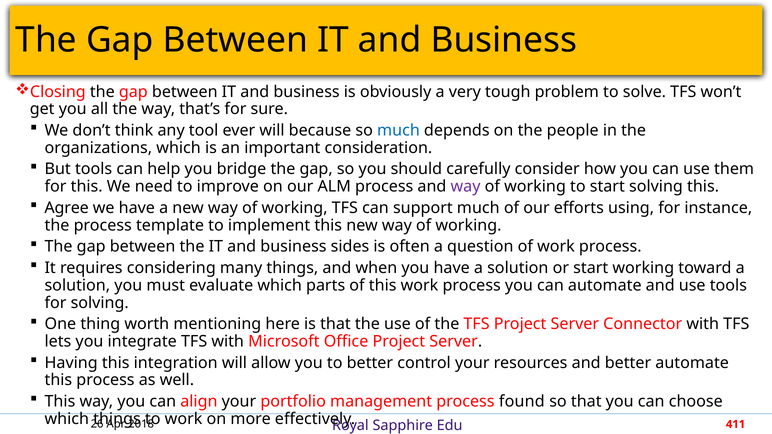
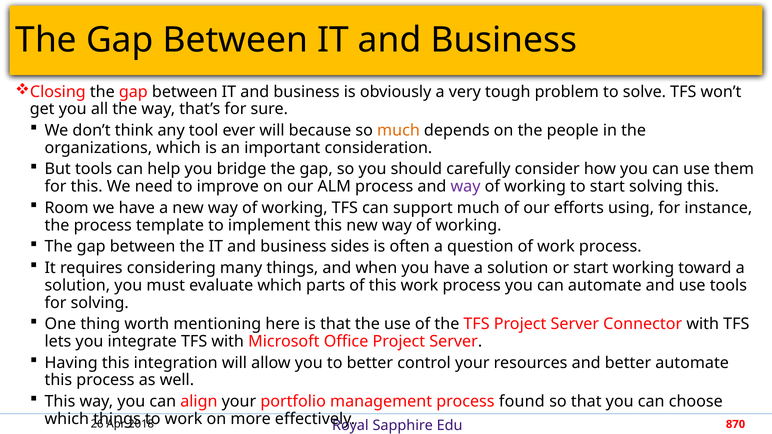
much at (398, 131) colour: blue -> orange
Agree: Agree -> Room
411: 411 -> 870
